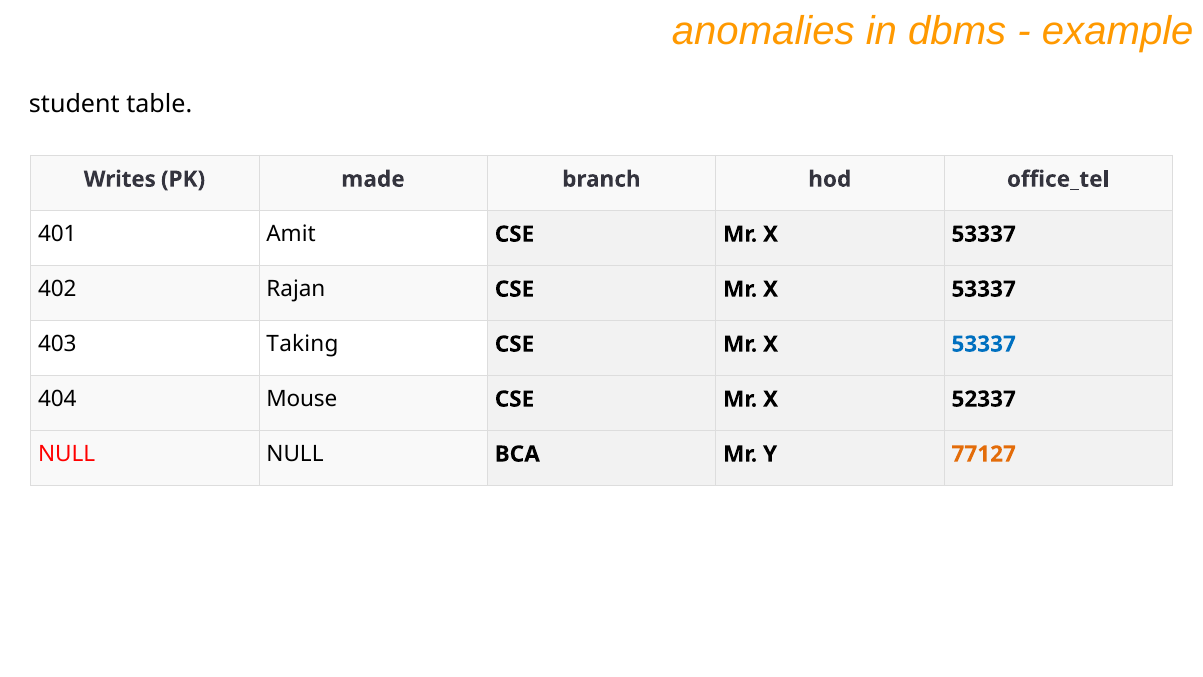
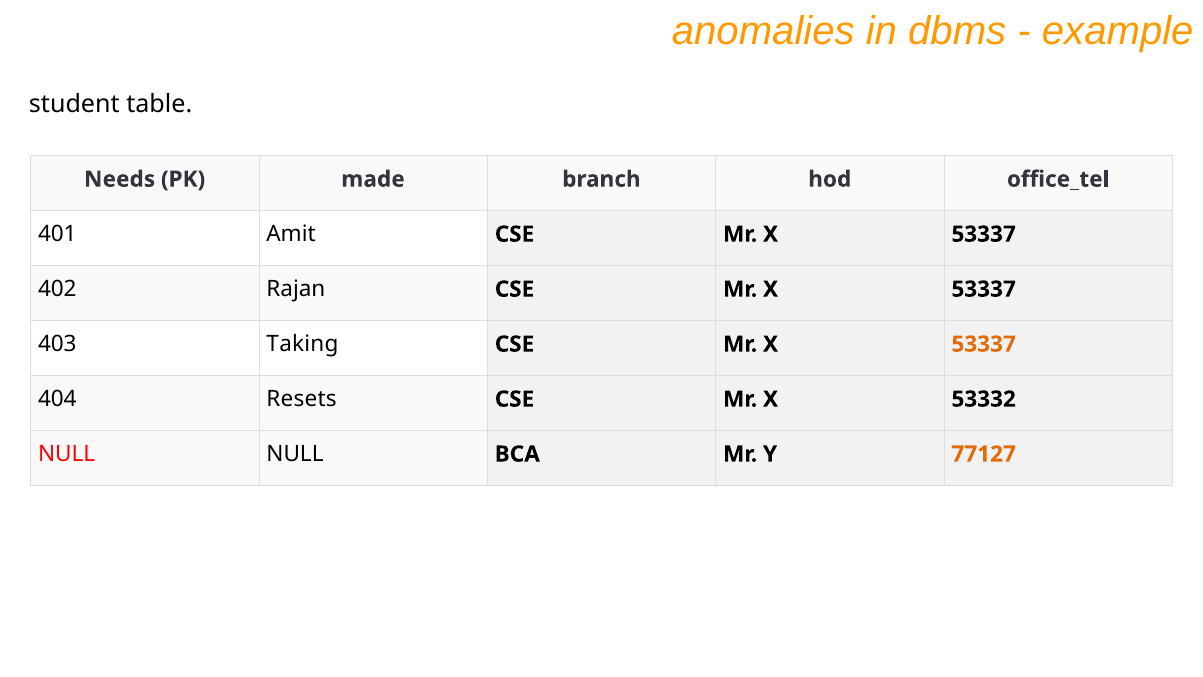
Writes: Writes -> Needs
53337 at (984, 344) colour: blue -> orange
Mouse: Mouse -> Resets
52337: 52337 -> 53332
